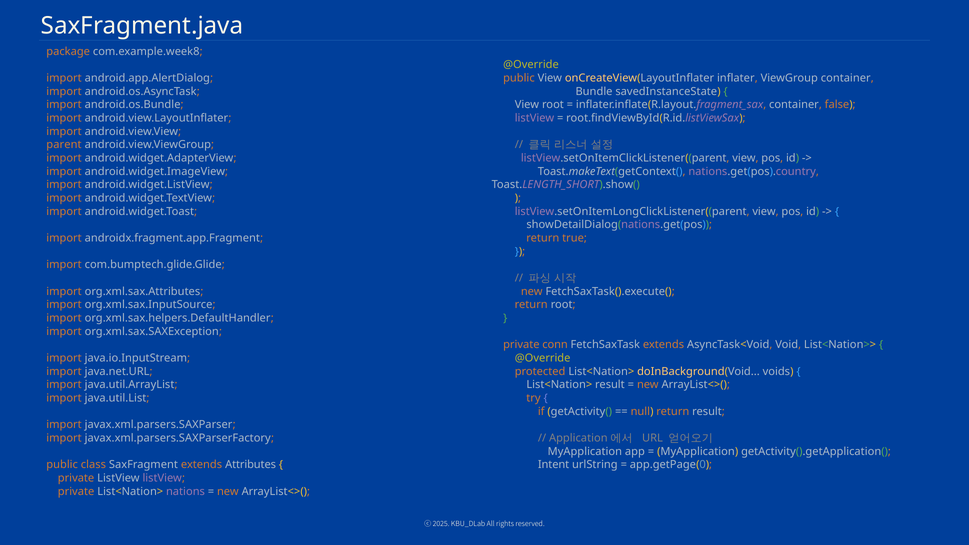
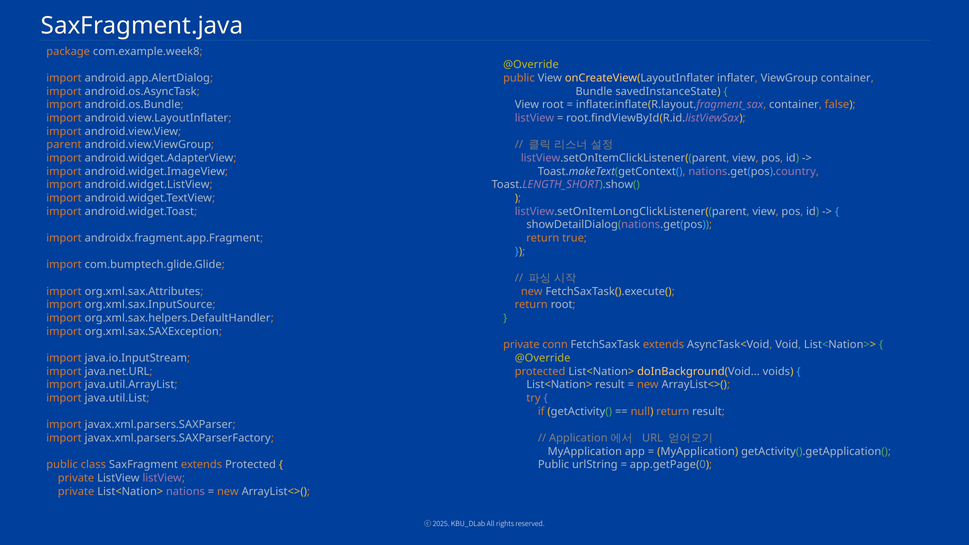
extends Attributes: Attributes -> Protected
Intent at (554, 465): Intent -> Public
